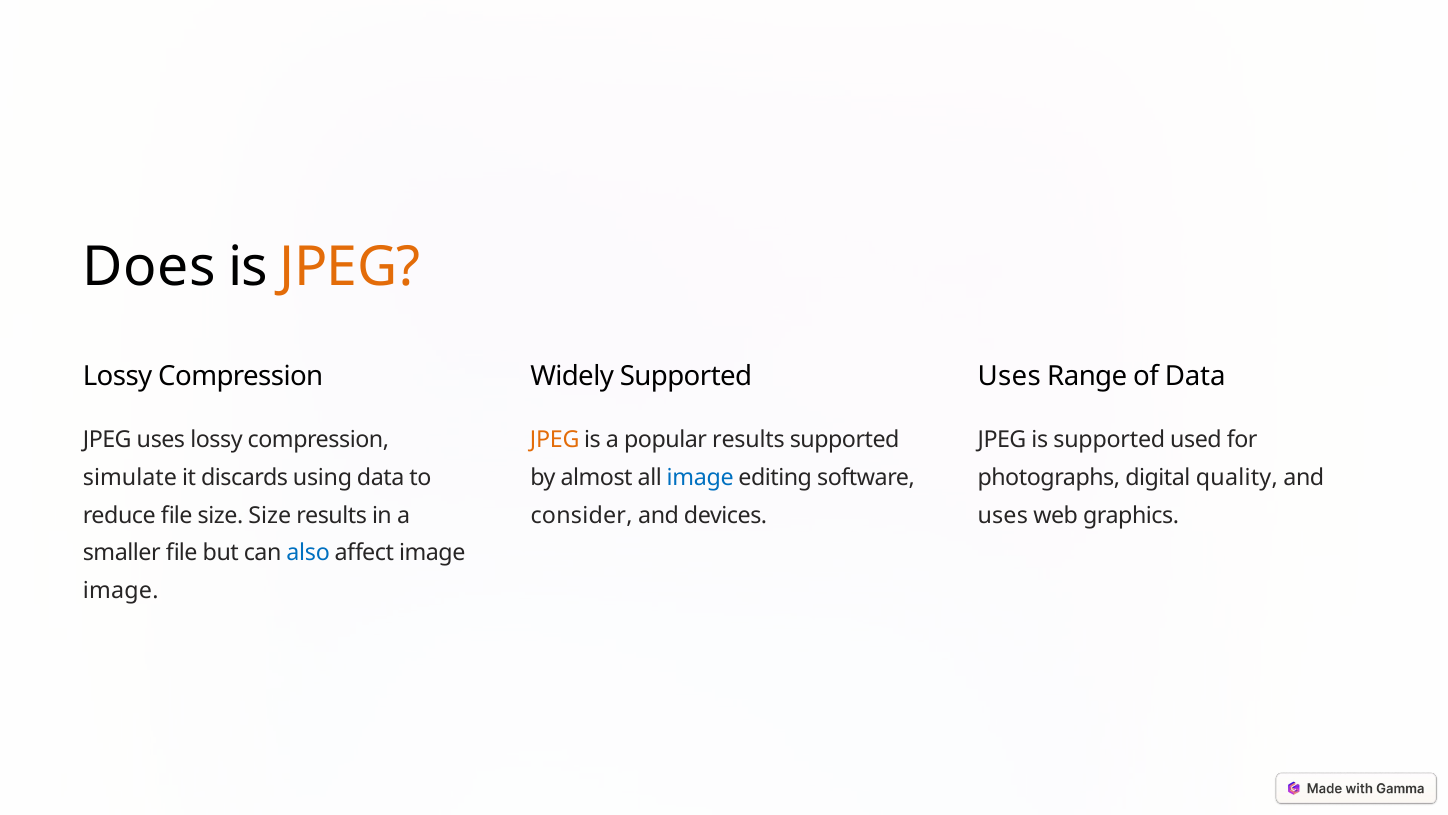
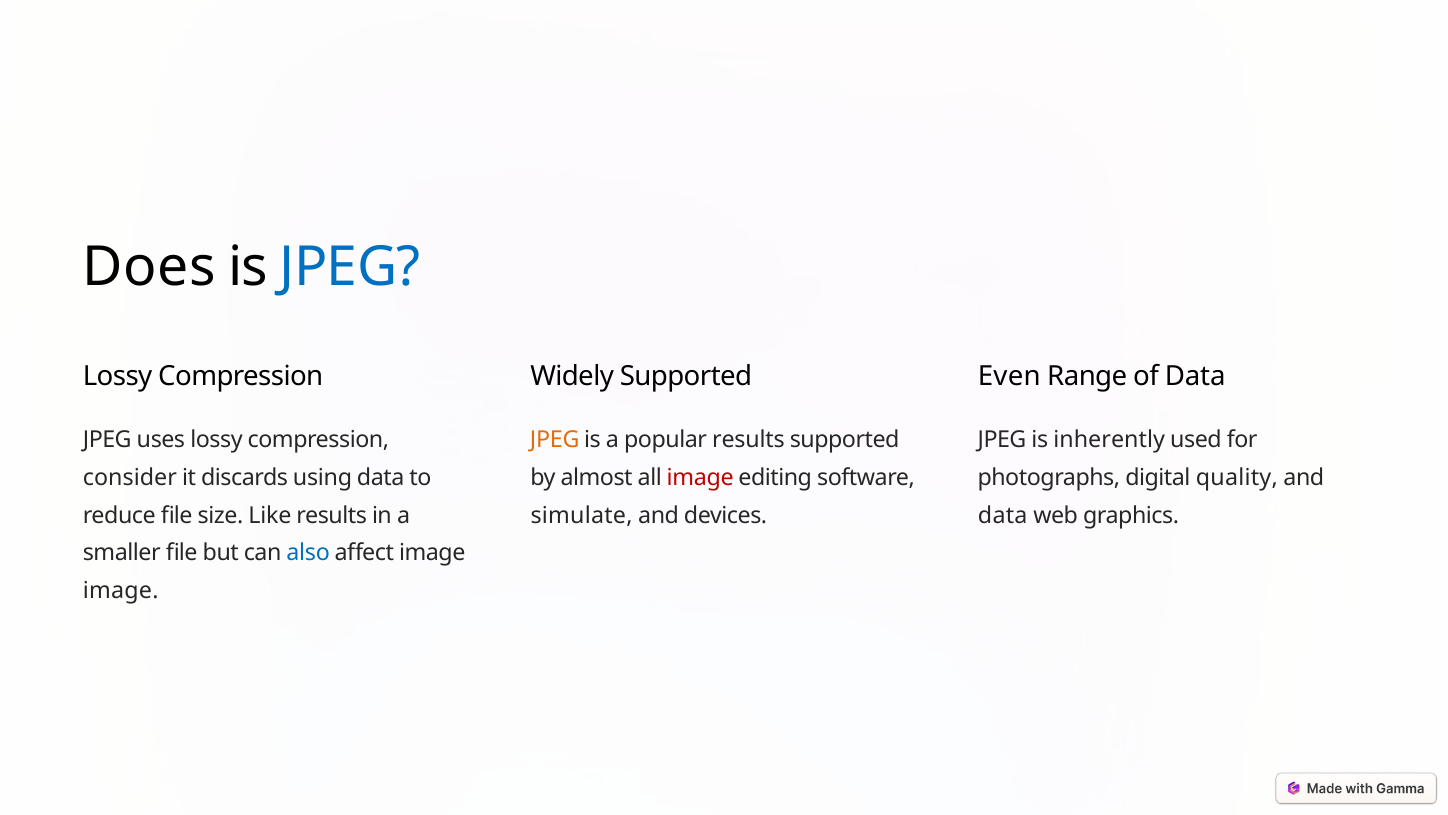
JPEG at (350, 267) colour: orange -> blue
Uses at (1009, 376): Uses -> Even
is supported: supported -> inherently
simulate: simulate -> consider
image at (700, 477) colour: blue -> red
size Size: Size -> Like
consider: consider -> simulate
uses at (1003, 515): uses -> data
